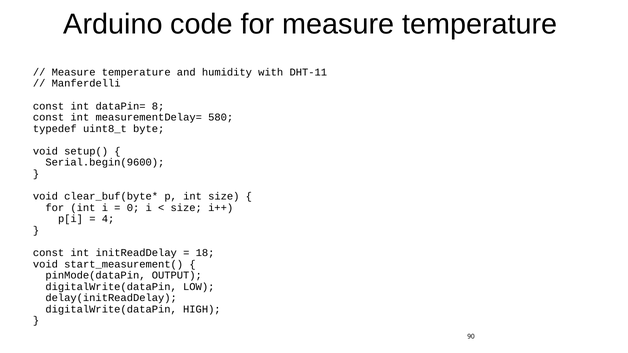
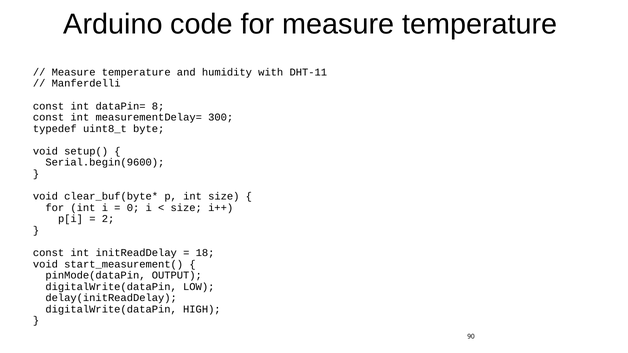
580: 580 -> 300
4: 4 -> 2
